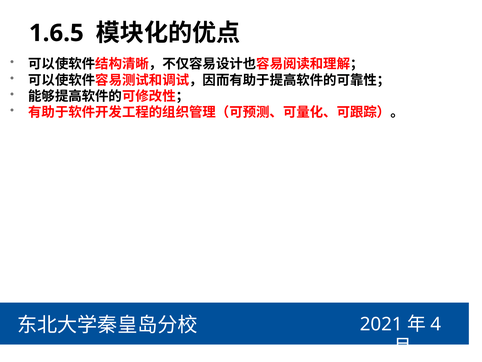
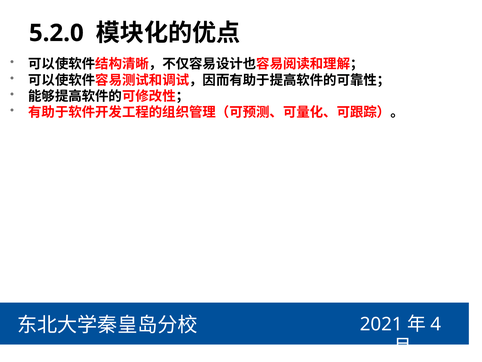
1.6.5: 1.6.5 -> 5.2.0
